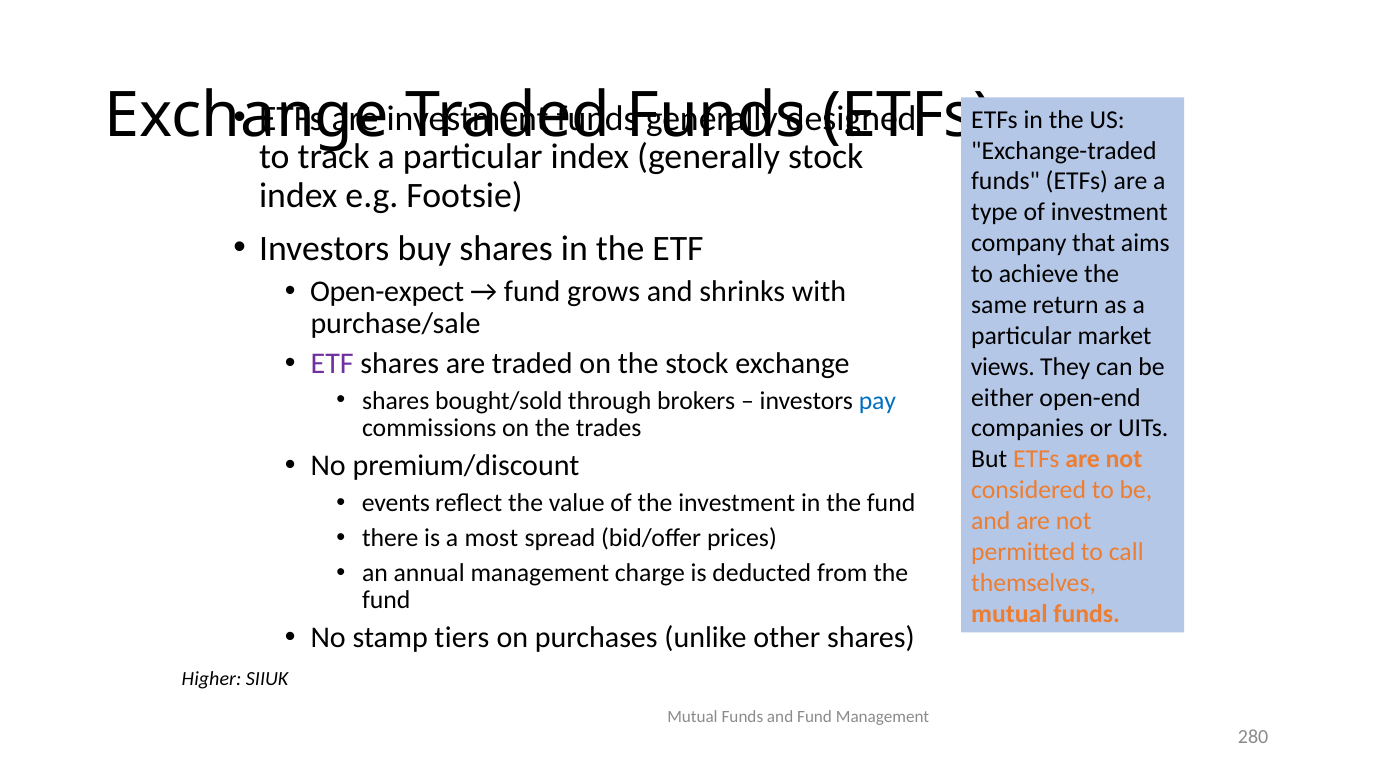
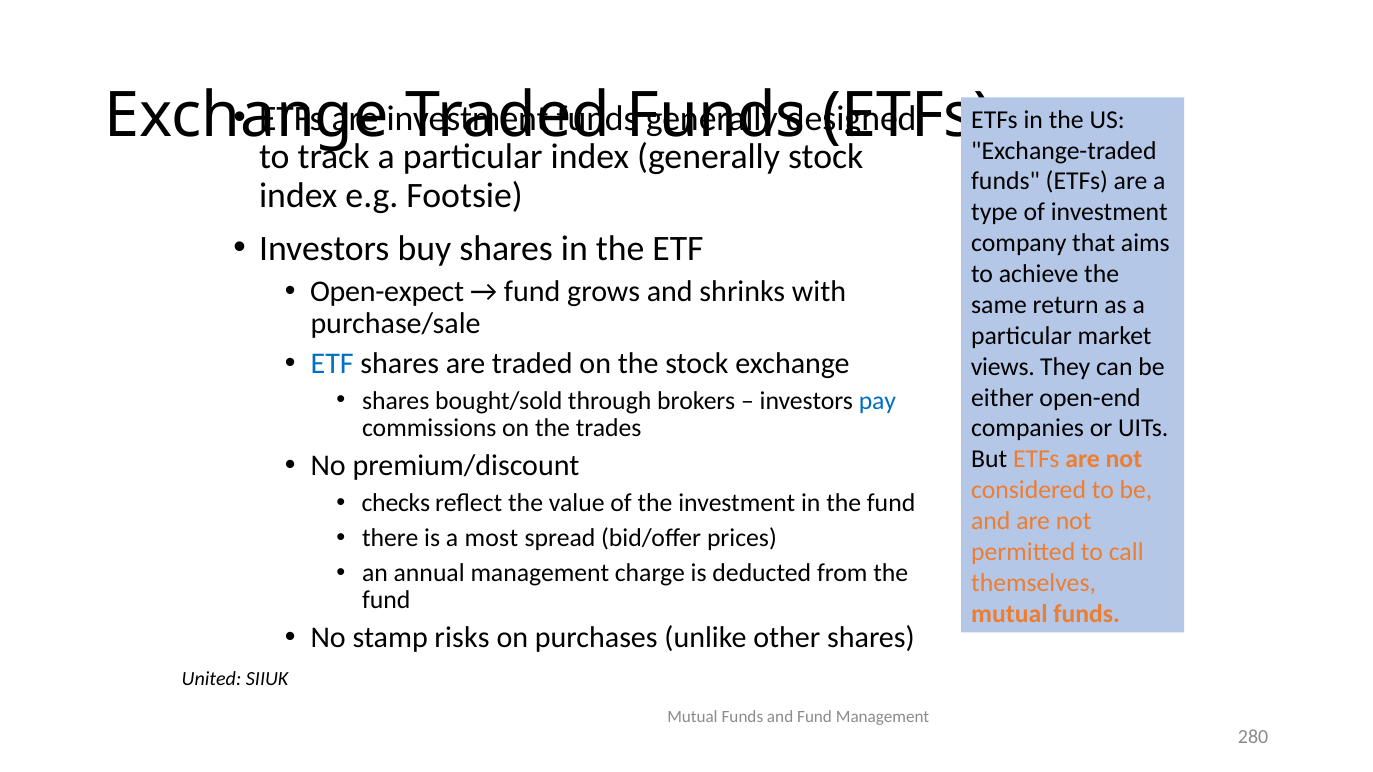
ETF at (332, 363) colour: purple -> blue
events: events -> checks
tiers: tiers -> risks
Higher: Higher -> United
